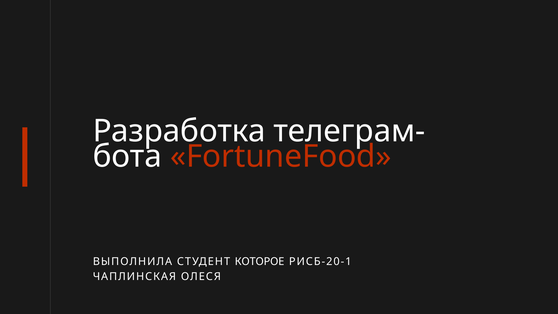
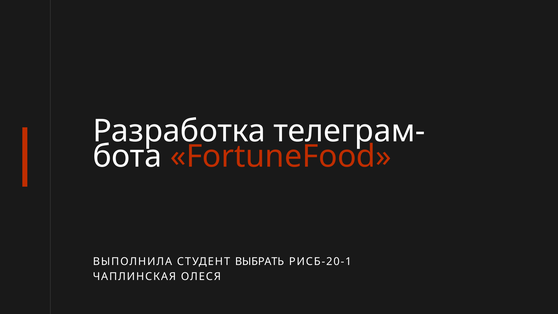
КОТОРОЕ: КОТОРОЕ -> ВЫБРАТЬ
